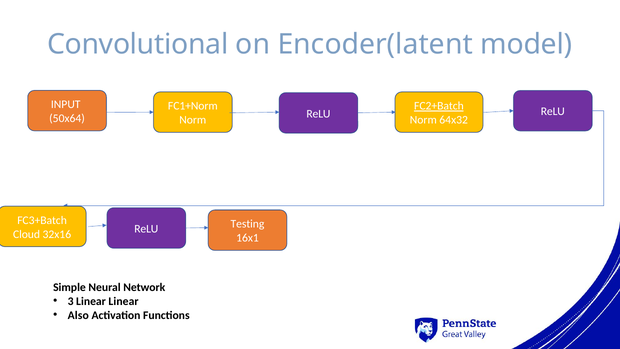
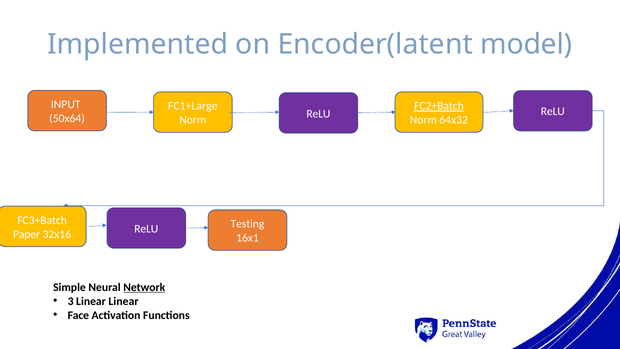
Convolutional: Convolutional -> Implemented
FC1+Norm: FC1+Norm -> FC1+Large
Cloud: Cloud -> Paper
Network underline: none -> present
Also: Also -> Face
